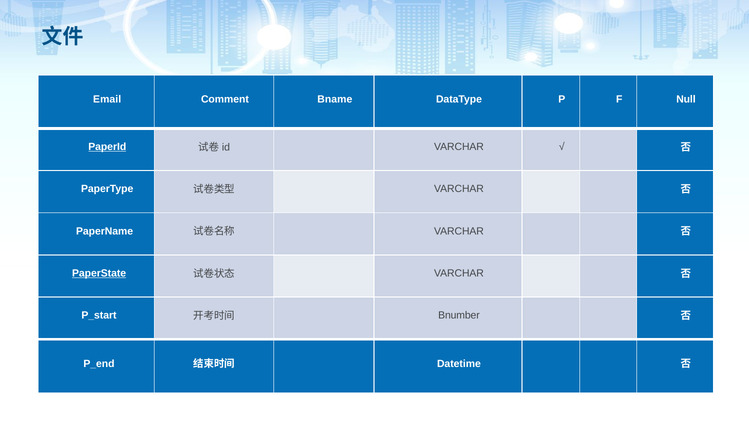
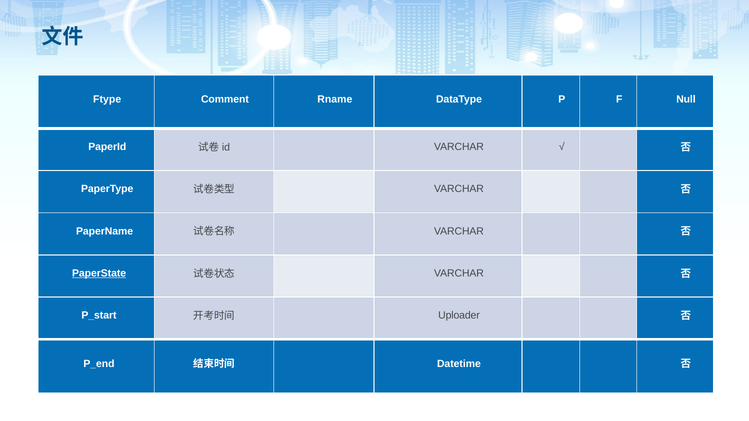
Email: Email -> Ftype
Bname: Bname -> Rname
PaperId underline: present -> none
Bnumber: Bnumber -> Uploader
